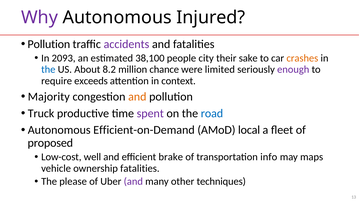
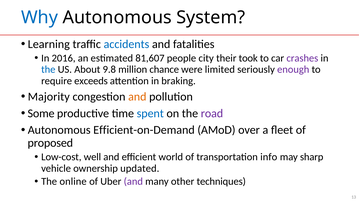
Why colour: purple -> blue
Injured: Injured -> System
Pollution at (49, 44): Pollution -> Learning
accidents colour: purple -> blue
2093: 2093 -> 2016
38,100: 38,100 -> 81,607
sake: sake -> took
crashes colour: orange -> purple
8.2: 8.2 -> 9.8
context: context -> braking
Truck: Truck -> Some
spent colour: purple -> blue
road colour: blue -> purple
local: local -> over
brake: brake -> world
maps: maps -> sharp
ownership fatalities: fatalities -> updated
please: please -> online
